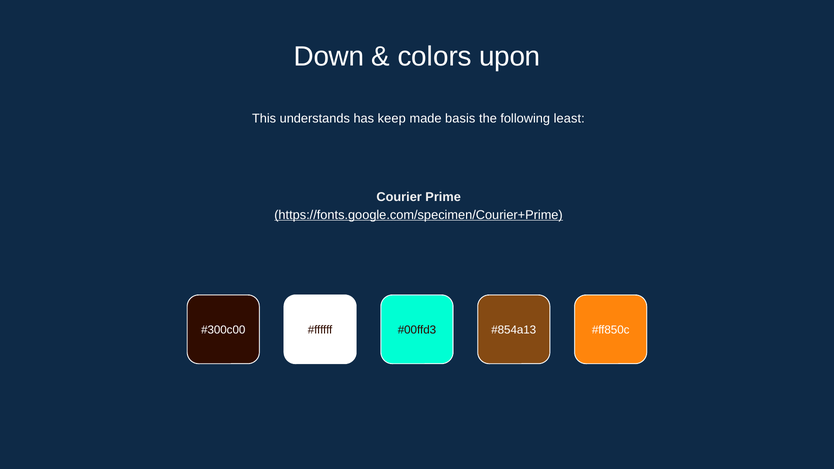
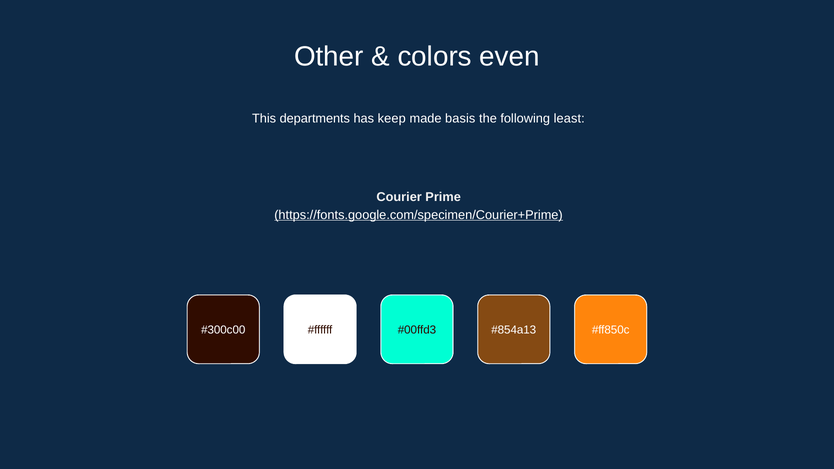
Down: Down -> Other
upon: upon -> even
understands: understands -> departments
